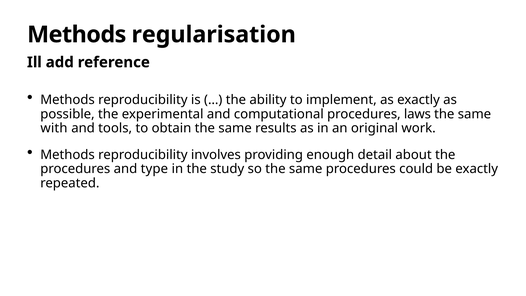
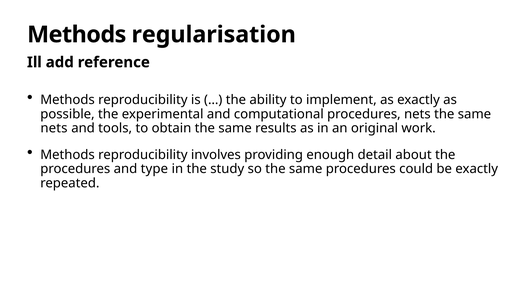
procedures laws: laws -> nets
with at (54, 128): with -> nets
